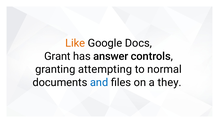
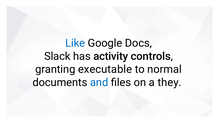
Like colour: orange -> blue
Grant: Grant -> Slack
answer: answer -> activity
attempting: attempting -> executable
